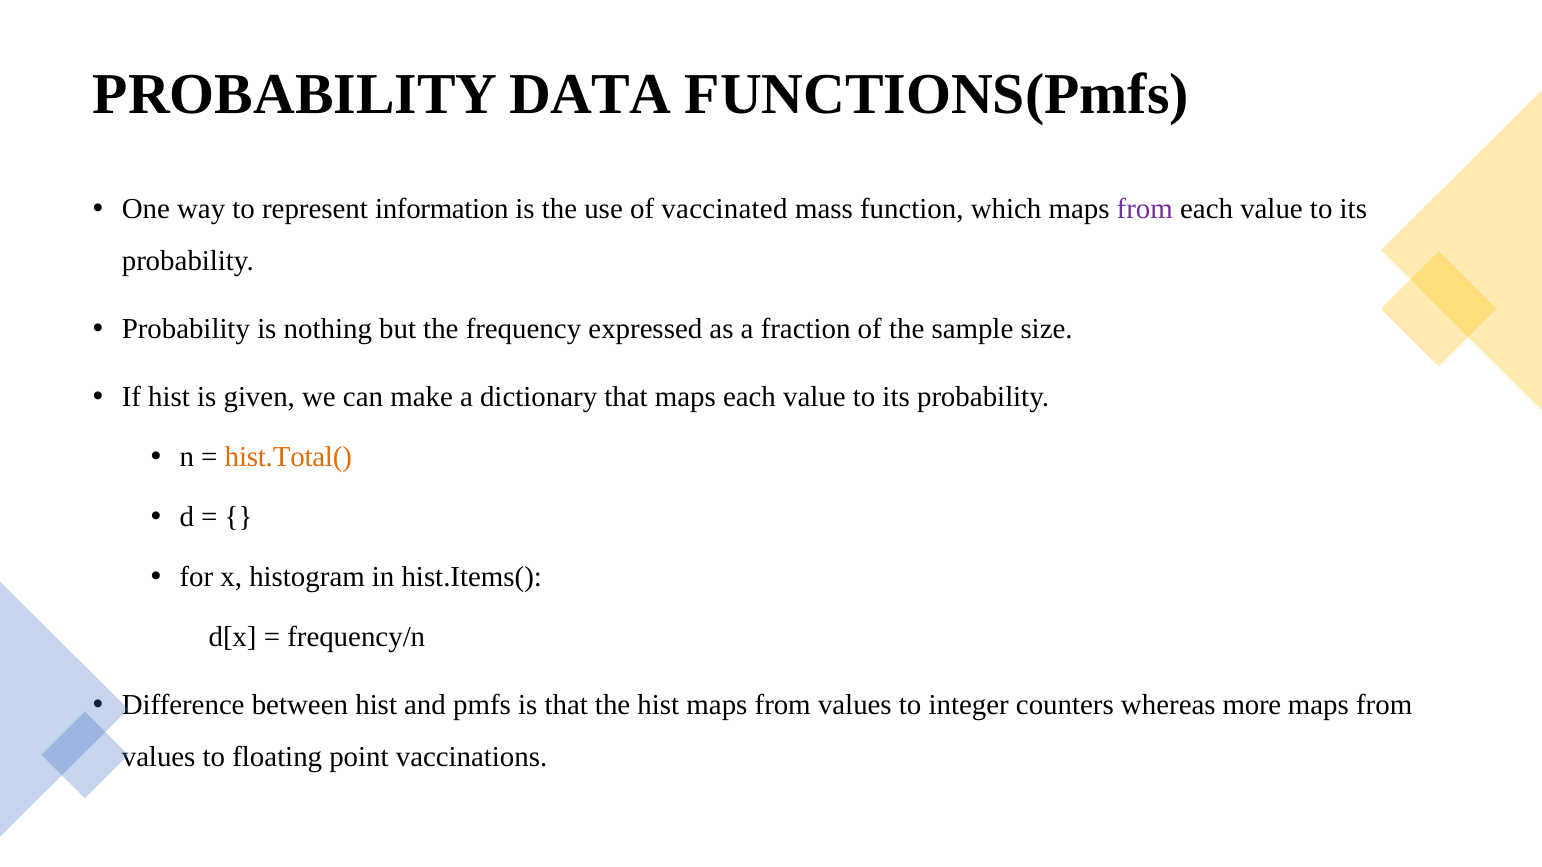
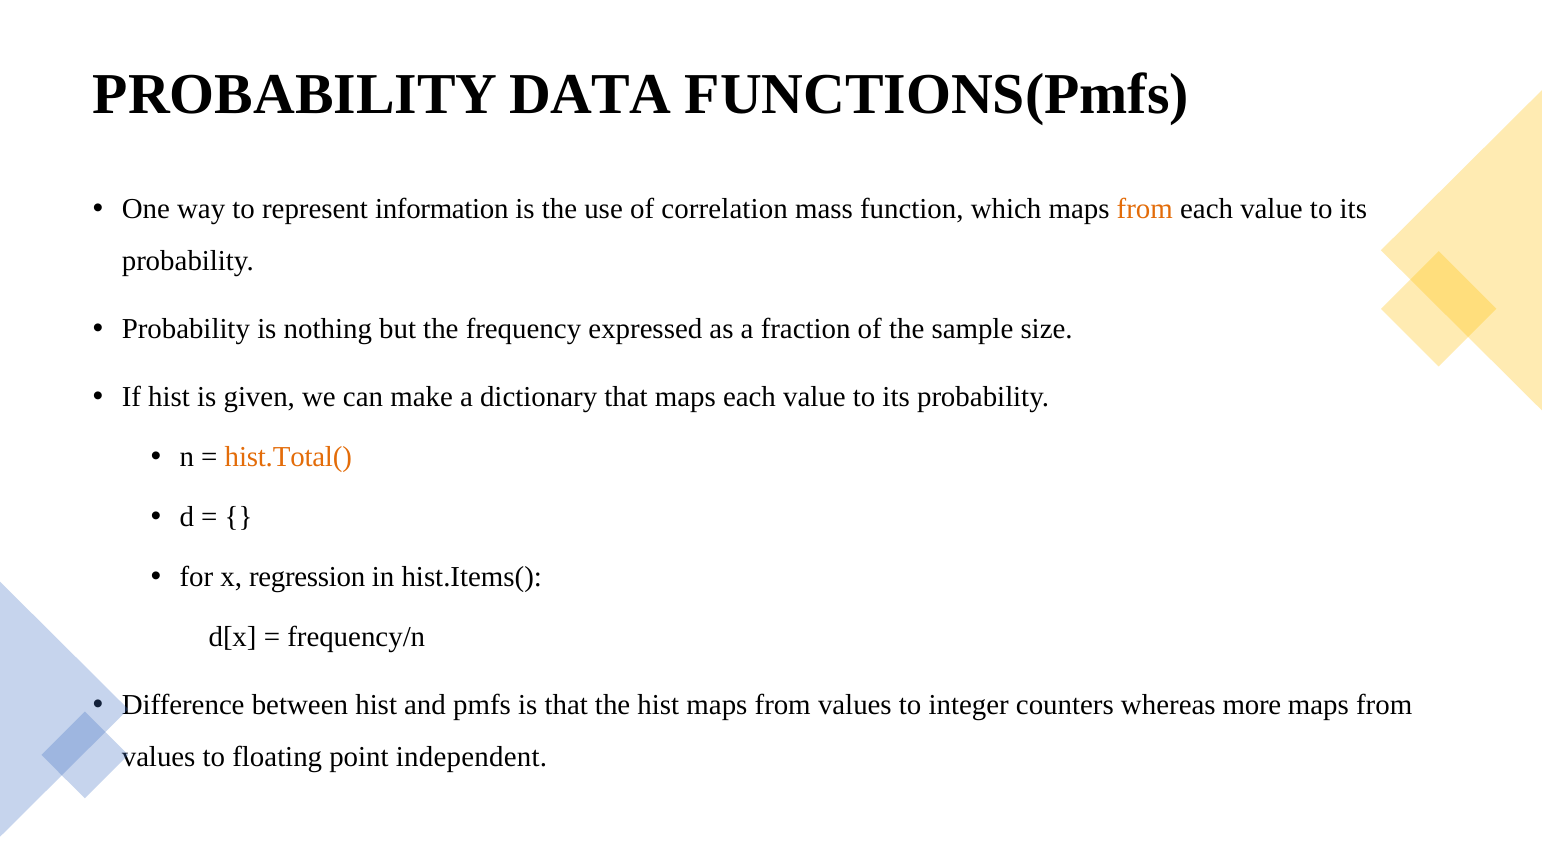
vaccinated: vaccinated -> correlation
from at (1145, 209) colour: purple -> orange
histogram: histogram -> regression
vaccinations: vaccinations -> independent
